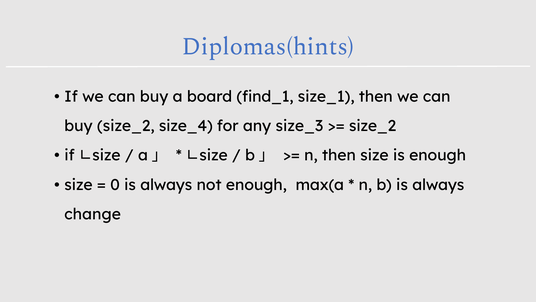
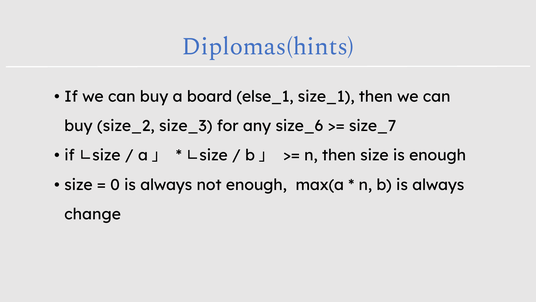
find_1: find_1 -> else_1
size_4: size_4 -> size_3
size_3: size_3 -> size_6
size_2 at (373, 126): size_2 -> size_7
